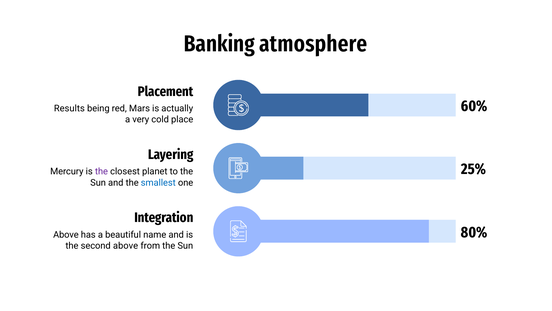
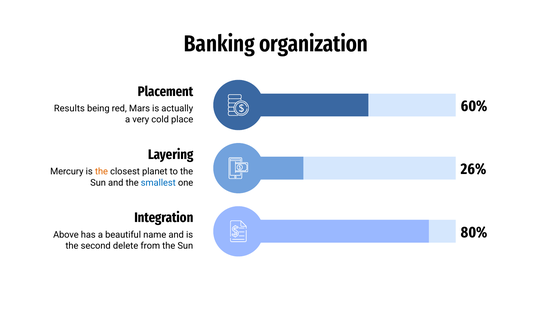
atmosphere: atmosphere -> organization
25%: 25% -> 26%
the at (101, 171) colour: purple -> orange
second above: above -> delete
